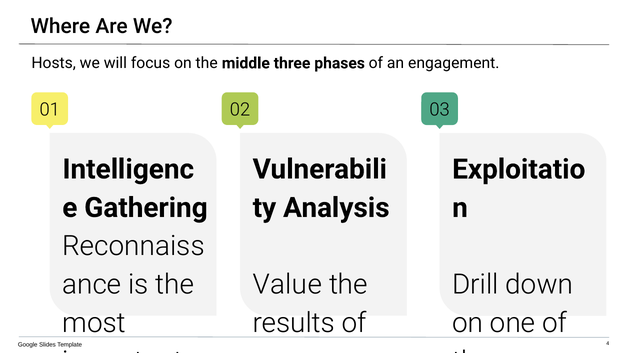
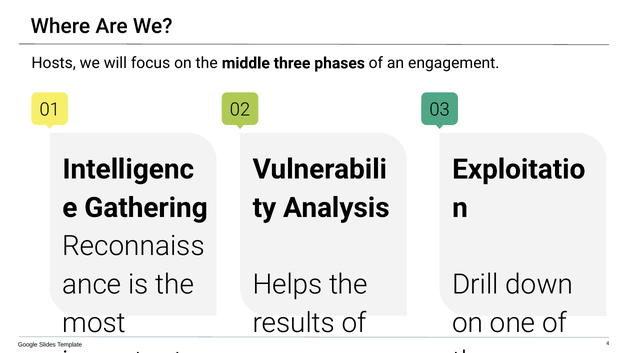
Value: Value -> Helps
